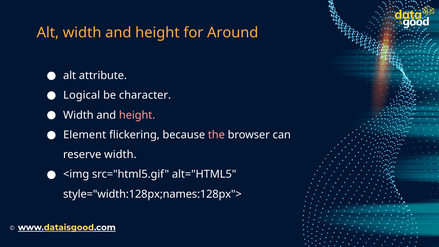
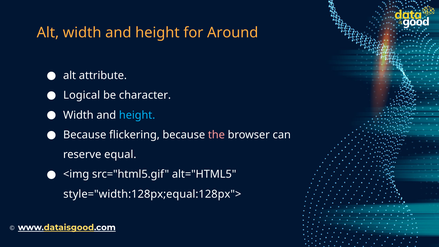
height at (137, 115) colour: pink -> light blue
Element at (85, 135): Element -> Because
reserve width: width -> equal
style="width:128px;names:128px">: style="width:128px;names:128px"> -> style="width:128px;equal:128px">
